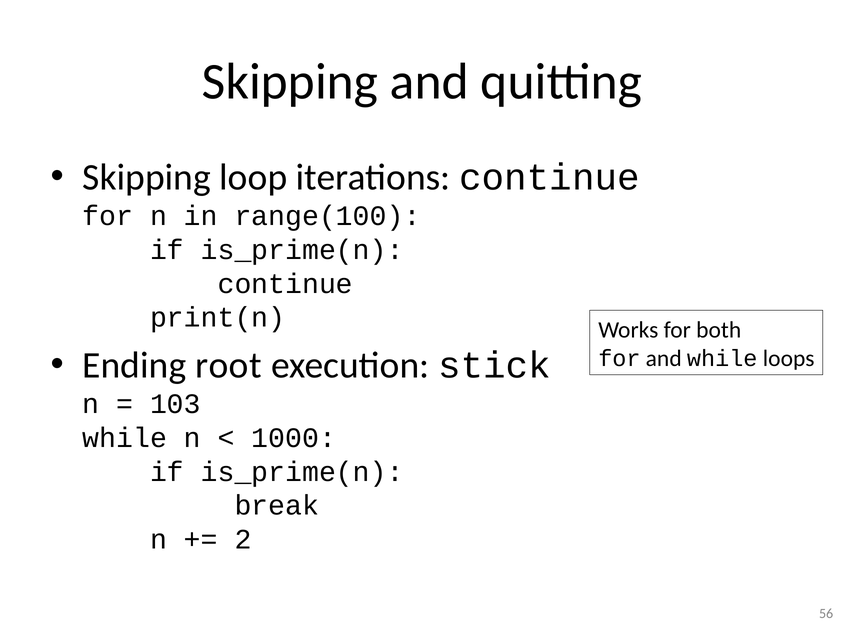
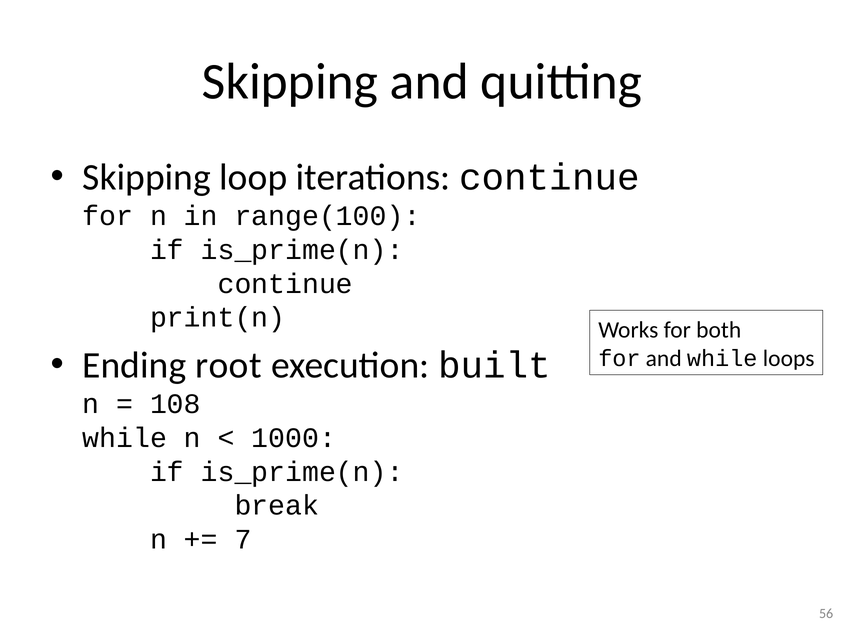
stick: stick -> built
103: 103 -> 108
2: 2 -> 7
